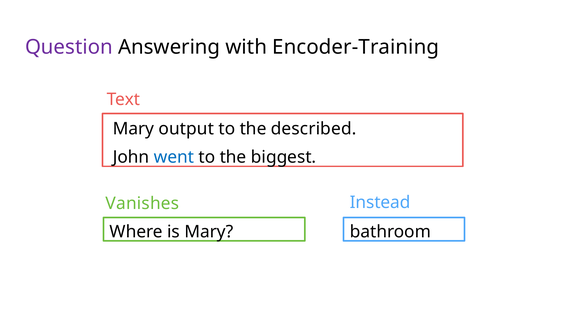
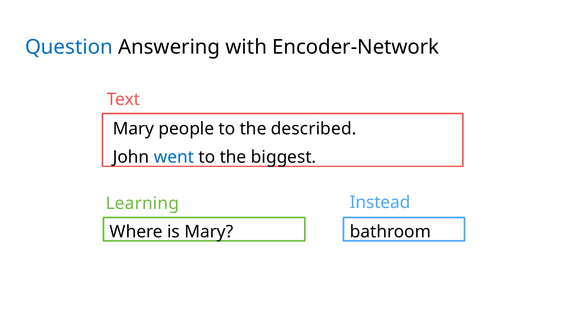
Question colour: purple -> blue
Encoder-Training: Encoder-Training -> Encoder-Network
output: output -> people
Vanishes: Vanishes -> Learning
